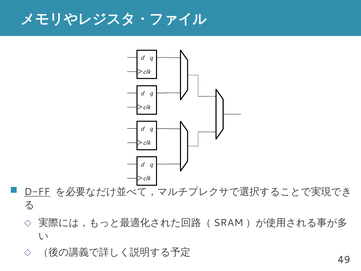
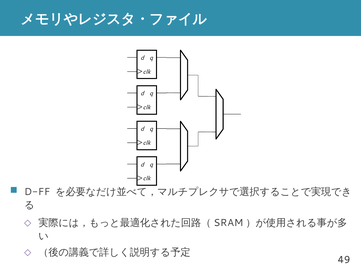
D-FF underline: present -> none
